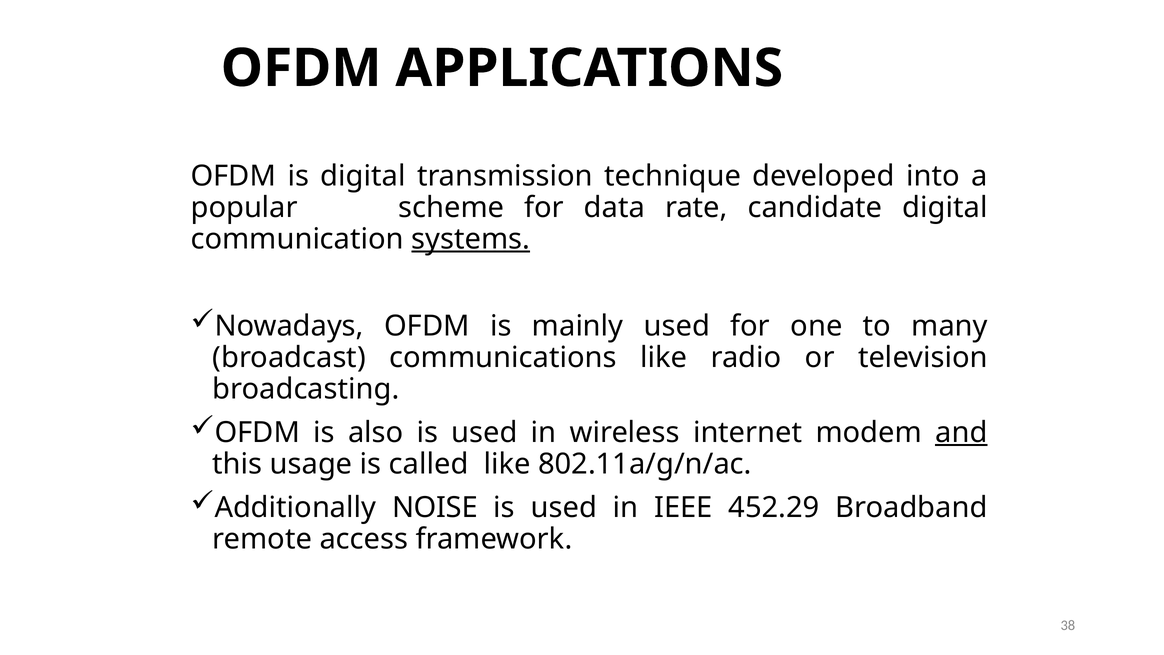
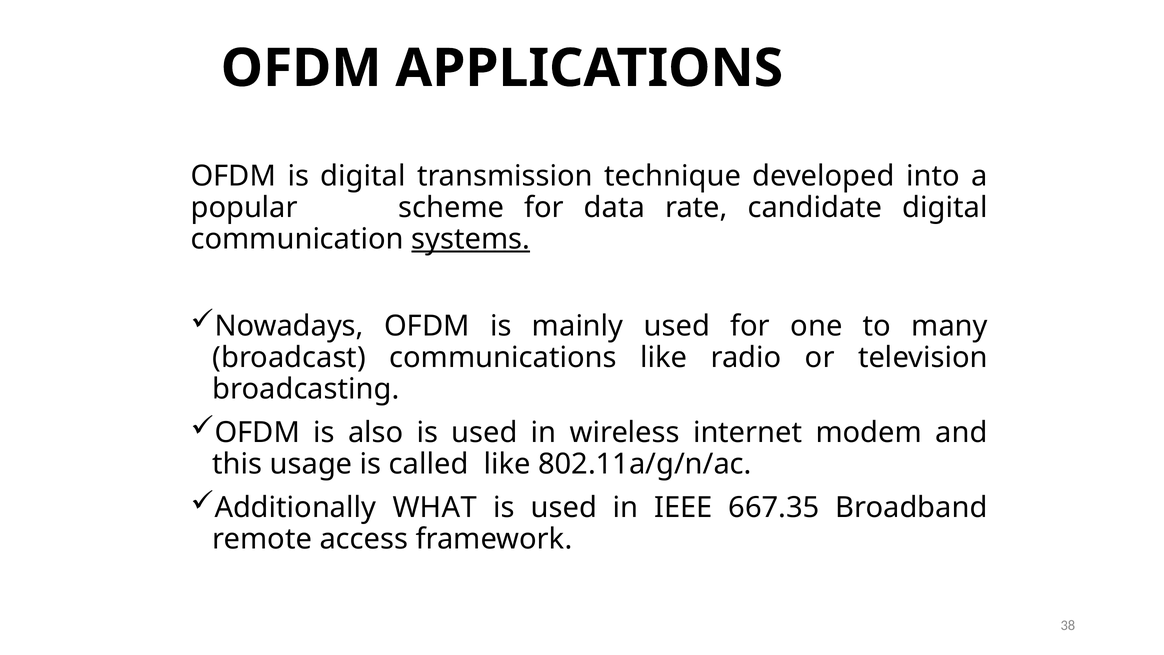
and underline: present -> none
NOISE: NOISE -> WHAT
452.29: 452.29 -> 667.35
